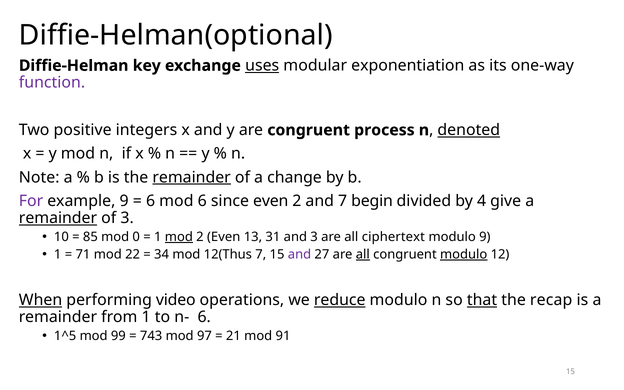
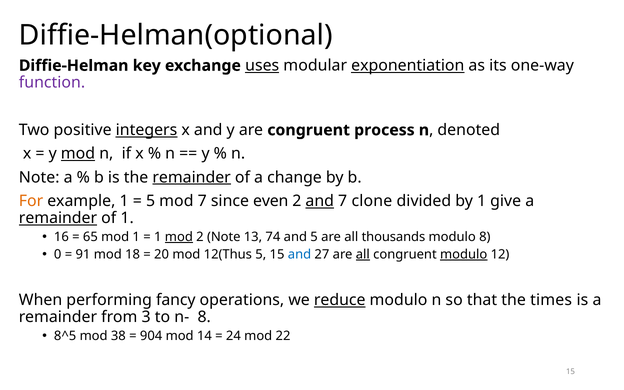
exponentiation underline: none -> present
integers underline: none -> present
denoted underline: present -> none
mod at (78, 154) underline: none -> present
For colour: purple -> orange
example 9: 9 -> 1
6 at (151, 201): 6 -> 5
mod 6: 6 -> 7
and at (320, 201) underline: none -> present
begin: begin -> clone
by 4: 4 -> 1
of 3: 3 -> 1
10: 10 -> 16
85: 85 -> 65
mod 0: 0 -> 1
2 Even: Even -> Note
31: 31 -> 74
and 3: 3 -> 5
ciphertext: ciphertext -> thousands
modulo 9: 9 -> 8
1 at (58, 254): 1 -> 0
71: 71 -> 91
22: 22 -> 18
34: 34 -> 20
12(Thus 7: 7 -> 5
and at (300, 254) colour: purple -> blue
When underline: present -> none
video: video -> fancy
that underline: present -> none
recap: recap -> times
from 1: 1 -> 3
n- 6: 6 -> 8
1^5: 1^5 -> 8^5
99: 99 -> 38
743: 743 -> 904
97: 97 -> 14
21: 21 -> 24
91: 91 -> 22
